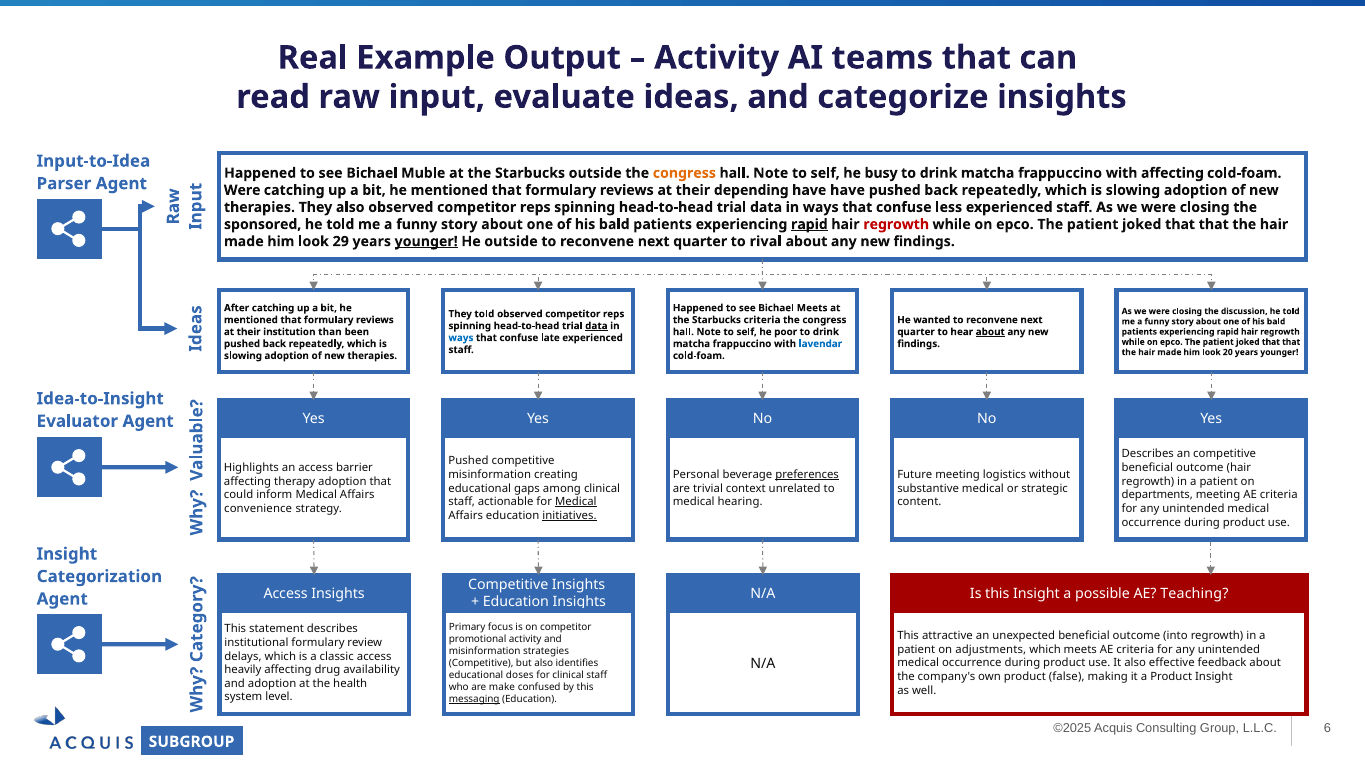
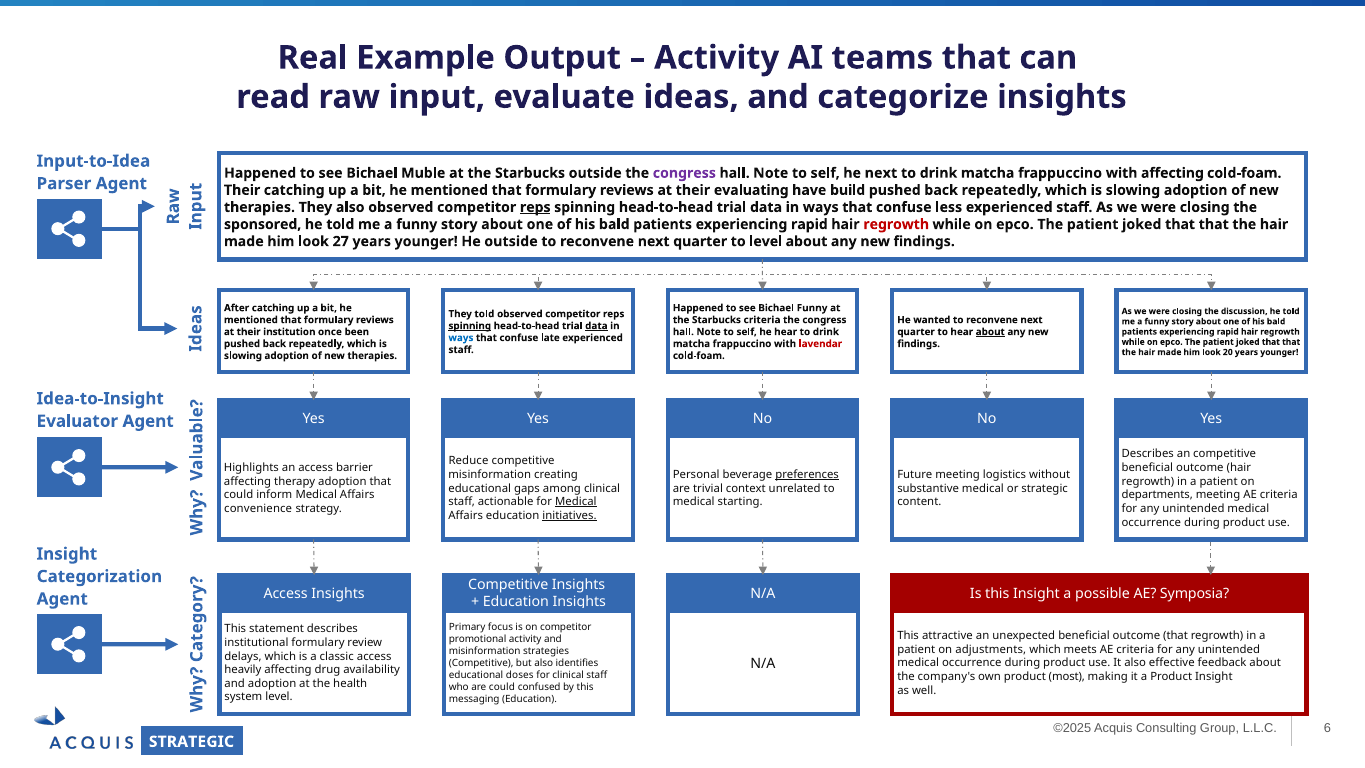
congress at (684, 173) colour: orange -> purple
he busy: busy -> next
Were at (242, 190): Were -> Their
depending: depending -> evaluating
have have: have -> build
reps at (535, 207) underline: none -> present
rapid at (809, 224) underline: present -> none
29: 29 -> 27
younger at (426, 241) underline: present -> none
to rival: rival -> level
Bichael Meets: Meets -> Funny
spinning at (470, 326) underline: none -> present
than: than -> once
he poor: poor -> hear
lavendar colour: blue -> red
Pushed at (469, 461): Pushed -> Reduce
hearing: hearing -> starting
Teaching: Teaching -> Symposia
outcome into: into -> that
false: false -> most
are make: make -> could
messaging underline: present -> none
SUBGROUP at (192, 742): SUBGROUP -> STRATEGIC
